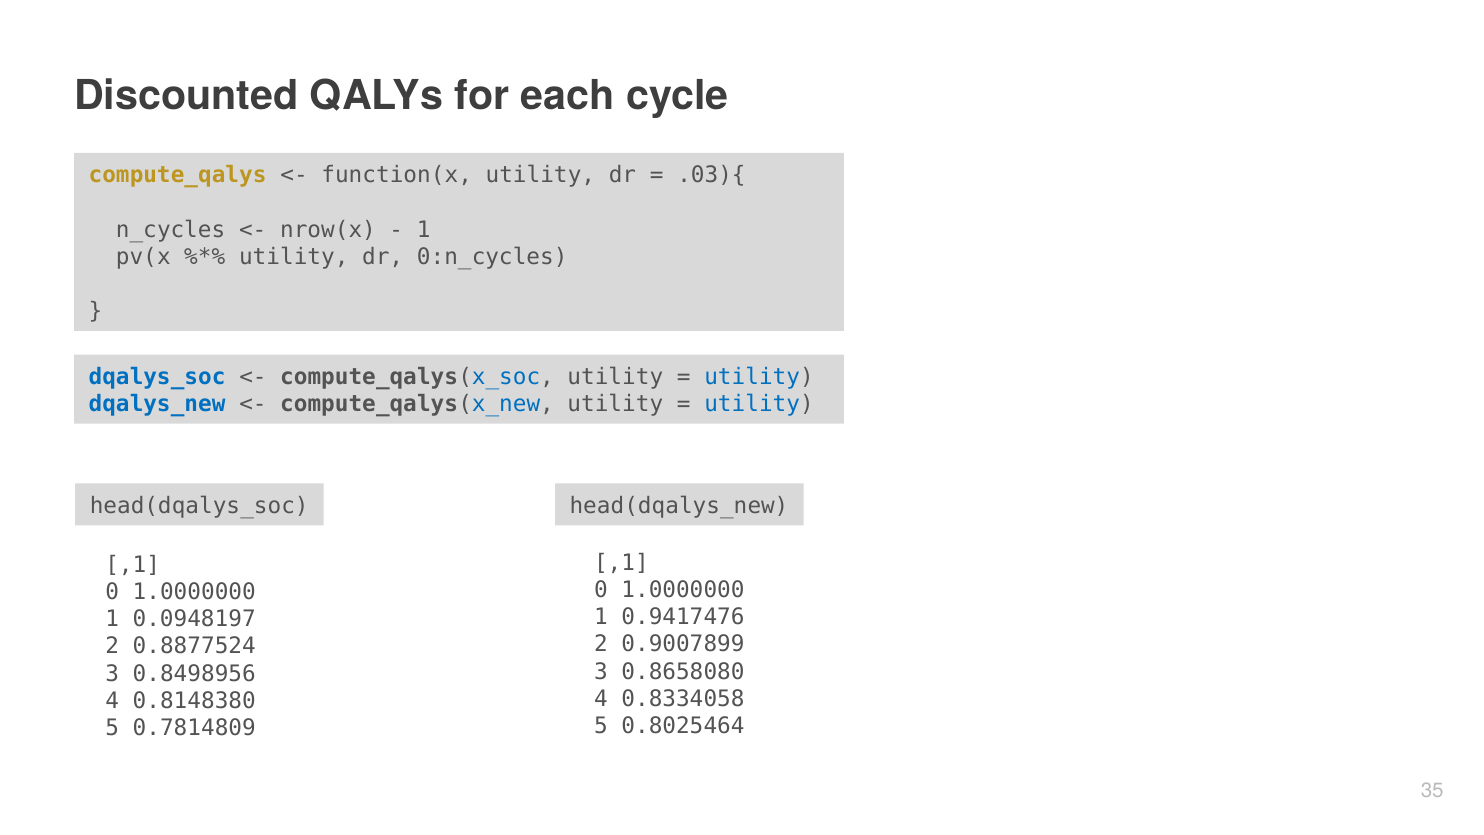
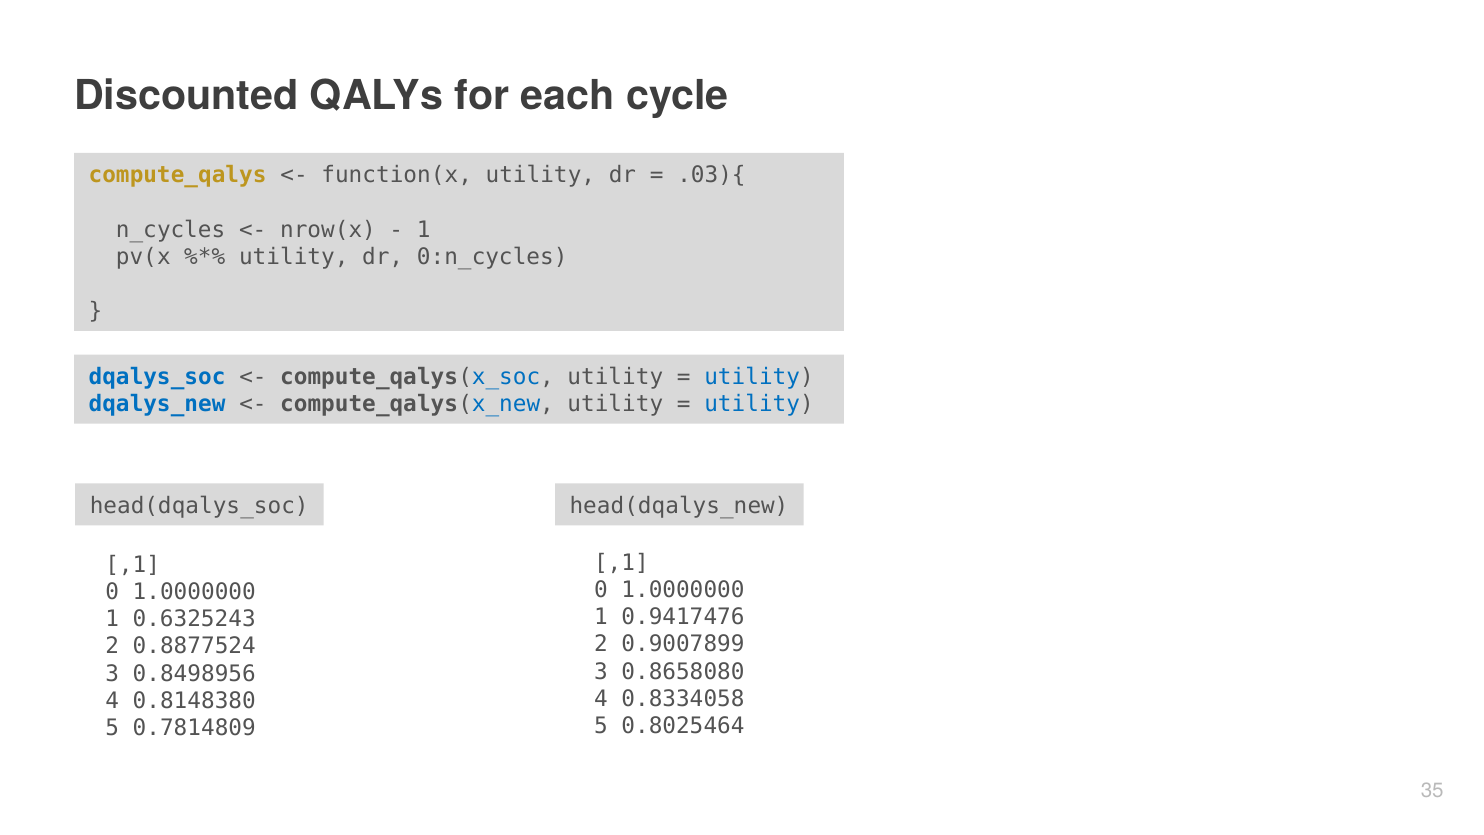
0.0948197: 0.0948197 -> 0.6325243
